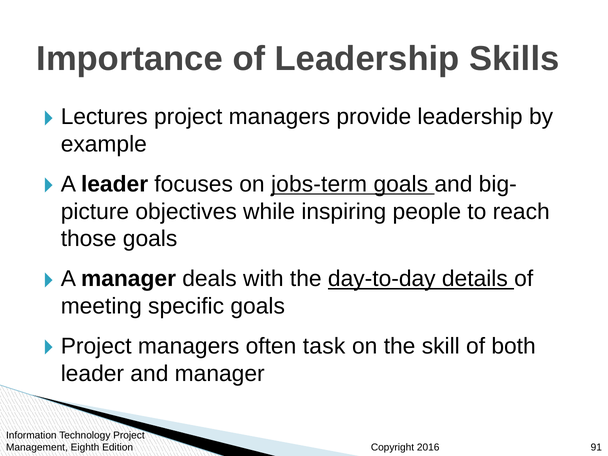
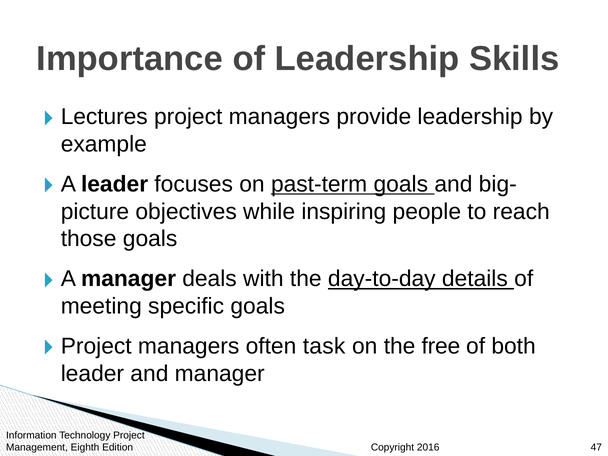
jobs-term: jobs-term -> past-term
skill: skill -> free
91: 91 -> 47
